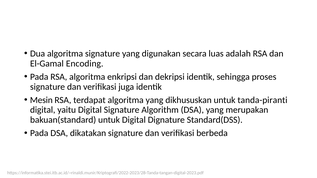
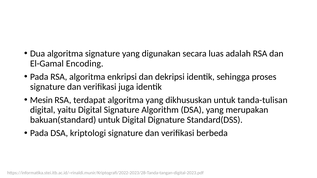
tanda-piranti: tanda-piranti -> tanda-tulisan
dikatakan: dikatakan -> kriptologi
